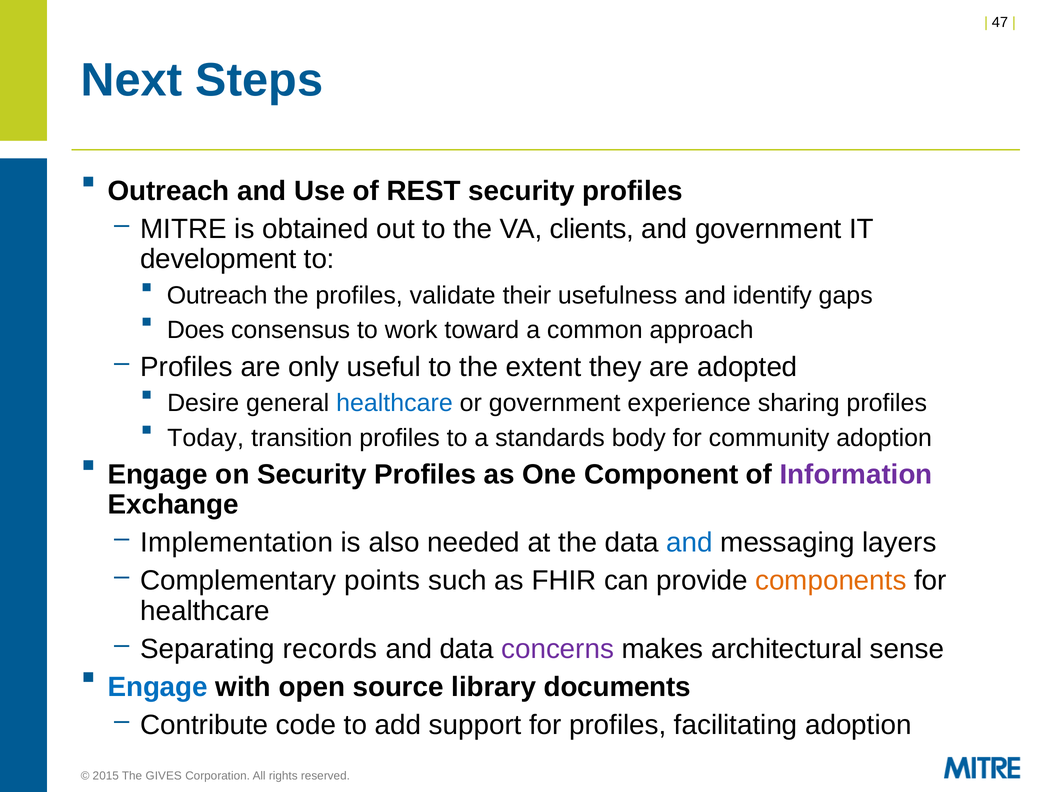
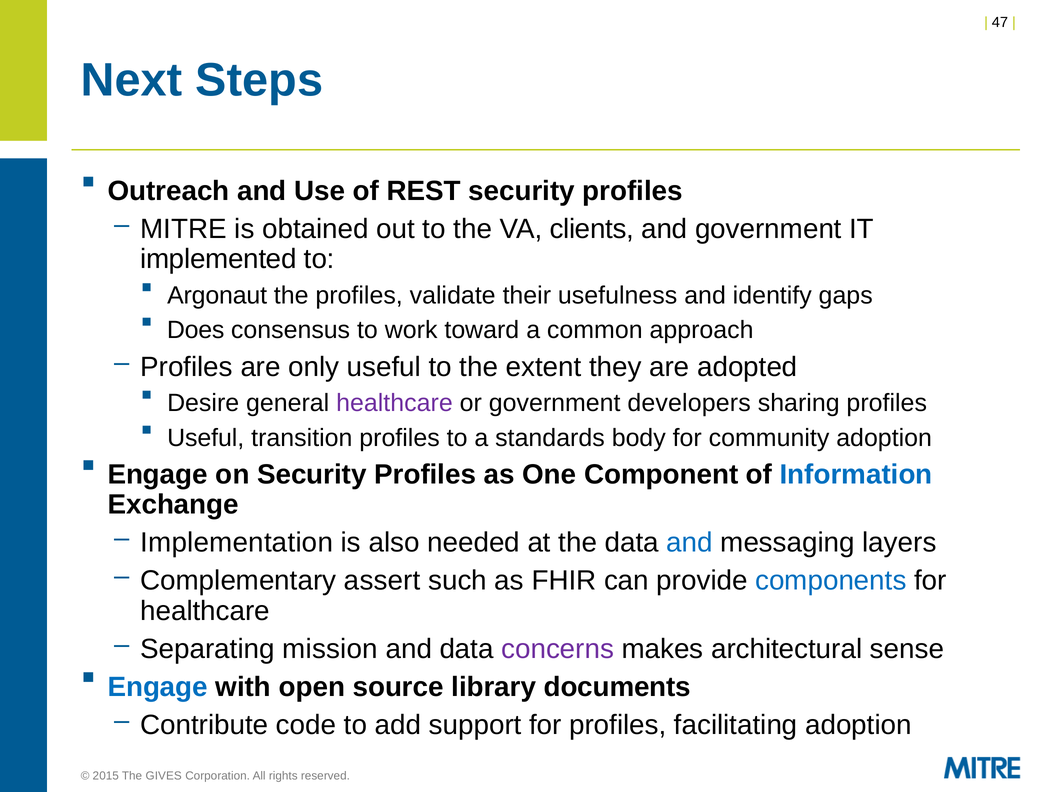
development: development -> implemented
Outreach at (217, 295): Outreach -> Argonaut
healthcare at (394, 403) colour: blue -> purple
experience: experience -> developers
Today at (206, 437): Today -> Useful
Information colour: purple -> blue
points: points -> assert
components colour: orange -> blue
records: records -> mission
